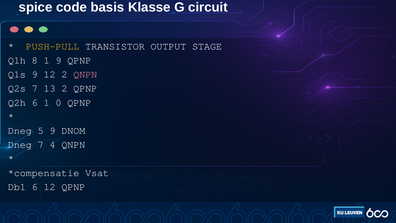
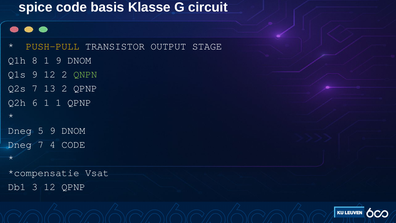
1 9 QPNP: QPNP -> DNOM
QNPN at (85, 74) colour: pink -> light green
1 0: 0 -> 1
4 QNPN: QNPN -> CODE
Db1 6: 6 -> 3
